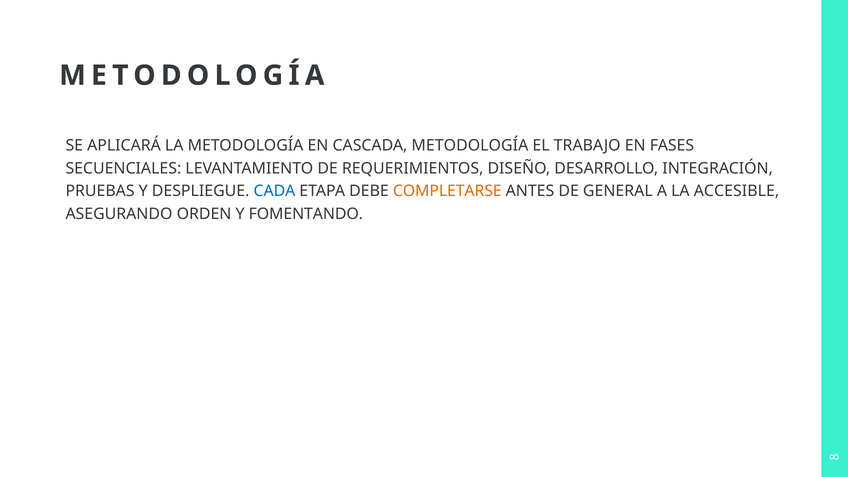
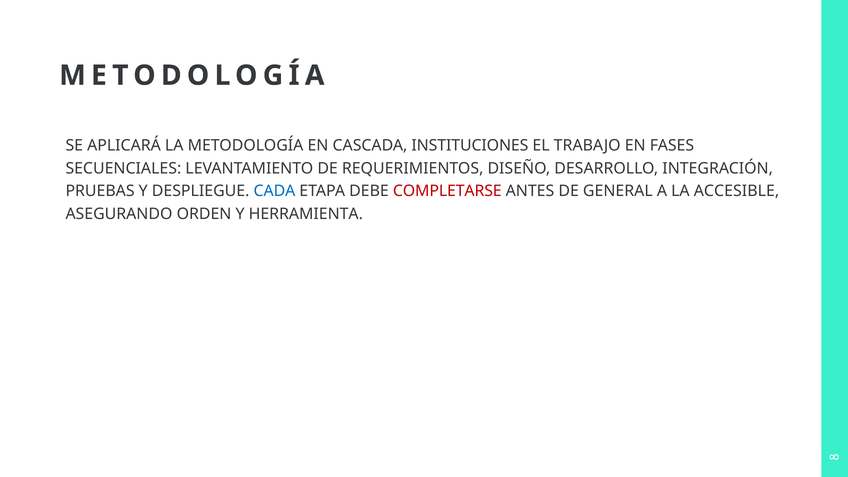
CASCADA METODOLOGÍA: METODOLOGÍA -> INSTITUCIONES
COMPLETARSE colour: orange -> red
FOMENTANDO: FOMENTANDO -> HERRAMIENTA
